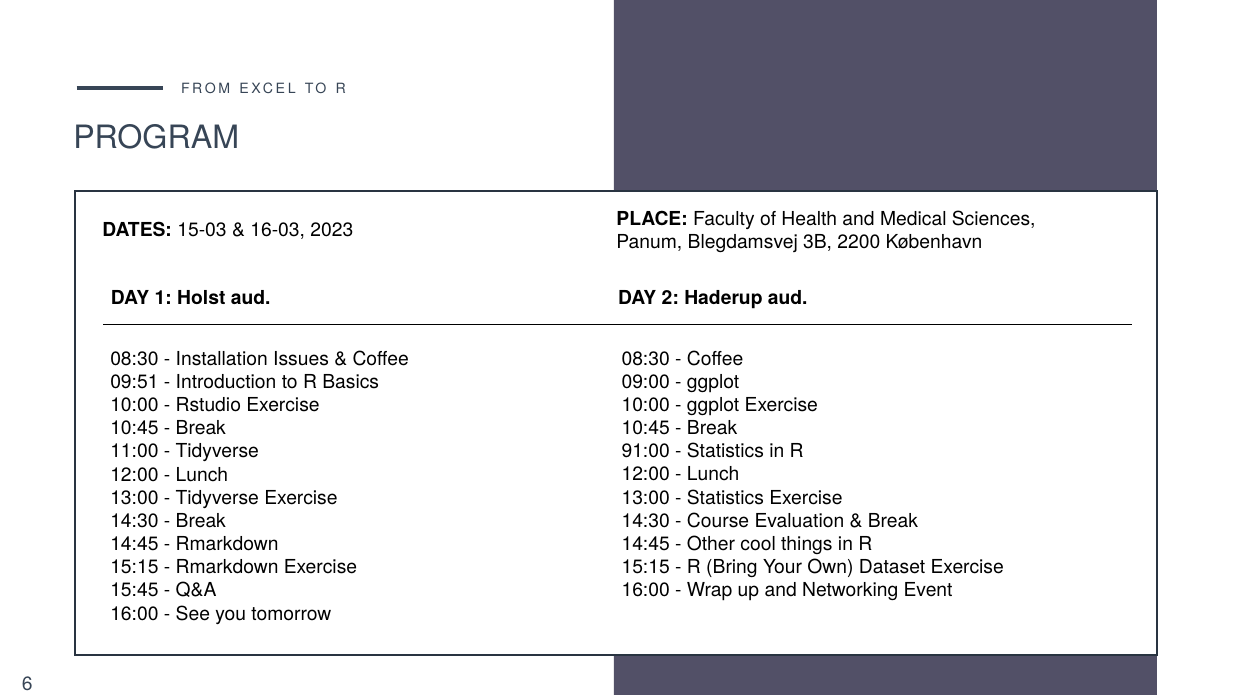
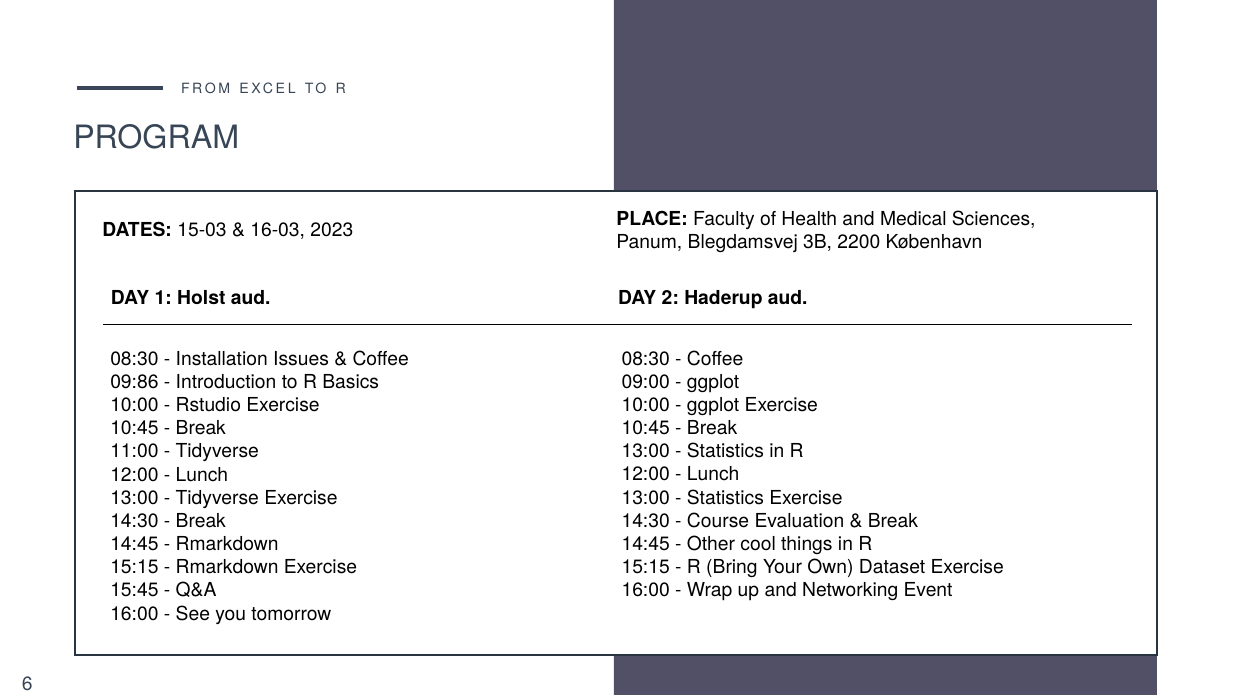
09:51: 09:51 -> 09:86
91:00 at (646, 451): 91:00 -> 13:00
